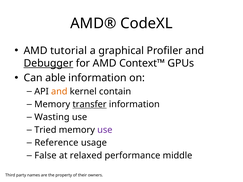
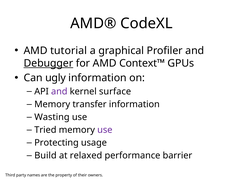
able: able -> ugly
and at (59, 92) colour: orange -> purple
contain: contain -> surface
transfer underline: present -> none
Reference: Reference -> Protecting
False: False -> Build
middle: middle -> barrier
